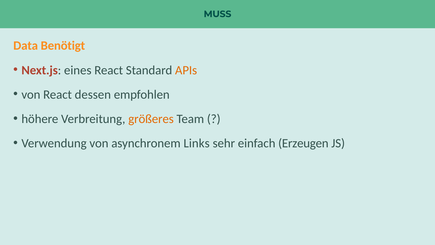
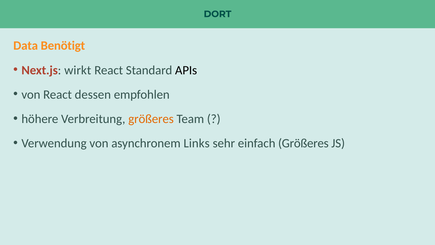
MUSS: MUSS -> DORT
eines: eines -> wirkt
APIs colour: orange -> black
einfach Erzeugen: Erzeugen -> Größeres
